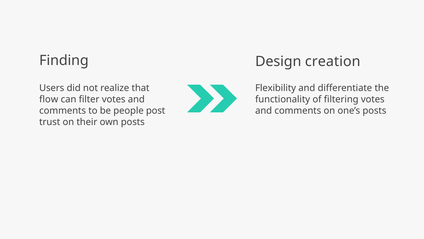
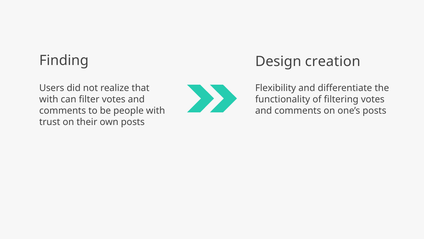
flow at (49, 99): flow -> with
people post: post -> with
